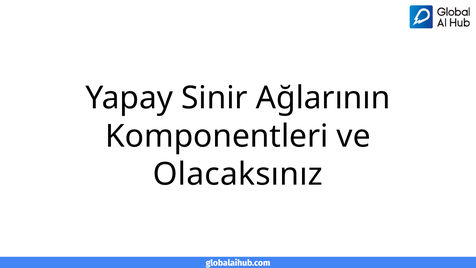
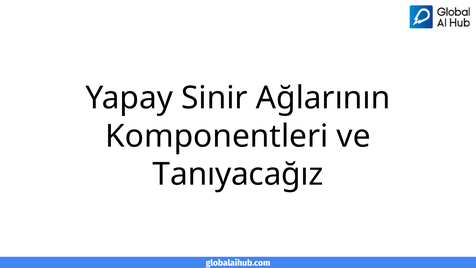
Olacaksınız: Olacaksınız -> Tanıyacağız
